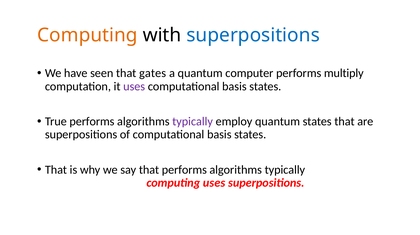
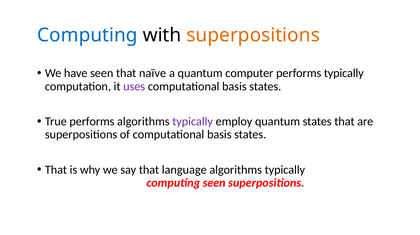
Computing at (87, 35) colour: orange -> blue
superpositions at (253, 35) colour: blue -> orange
gates: gates -> naïve
performs multiply: multiply -> typically
that performs: performs -> language
computing uses: uses -> seen
